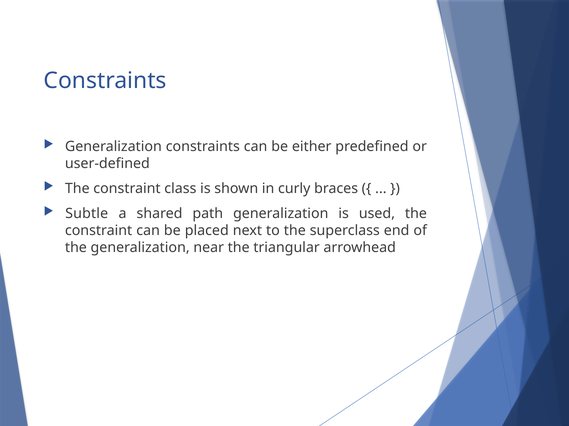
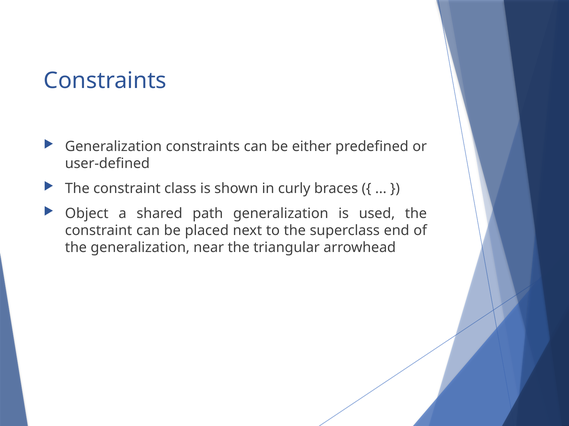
Subtle: Subtle -> Object
